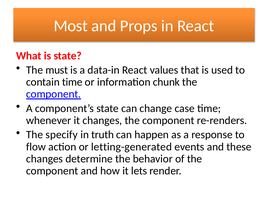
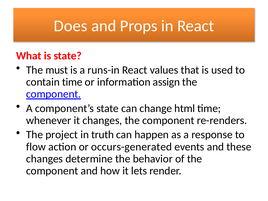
Most: Most -> Does
data-in: data-in -> runs-in
chunk: chunk -> assign
case: case -> html
specify: specify -> project
letting-generated: letting-generated -> occurs-generated
